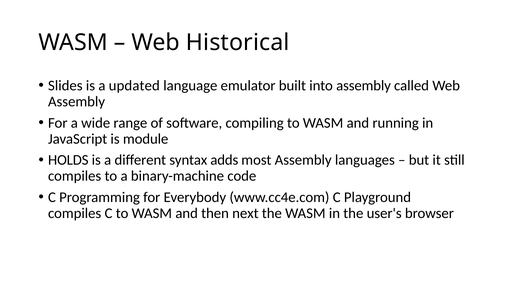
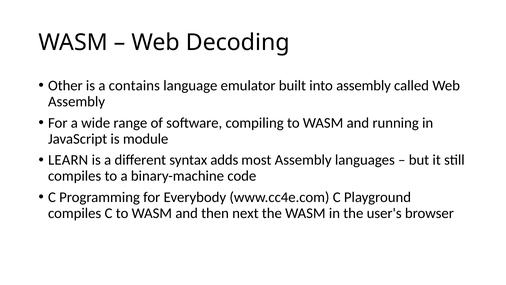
Historical: Historical -> Decoding
Slides: Slides -> Other
updated: updated -> contains
HOLDS: HOLDS -> LEARN
